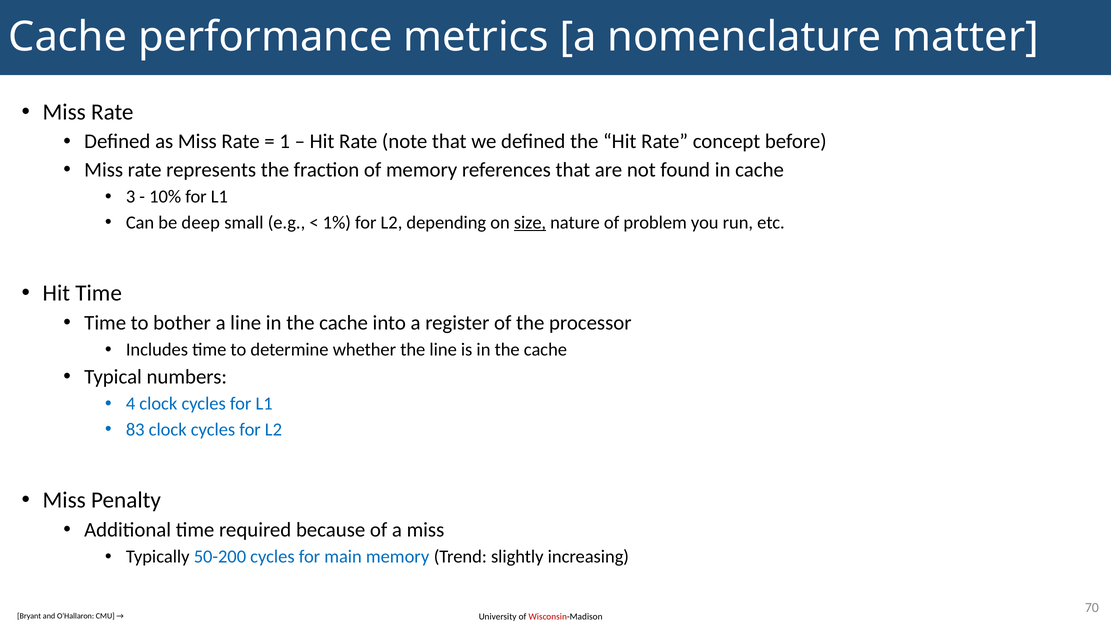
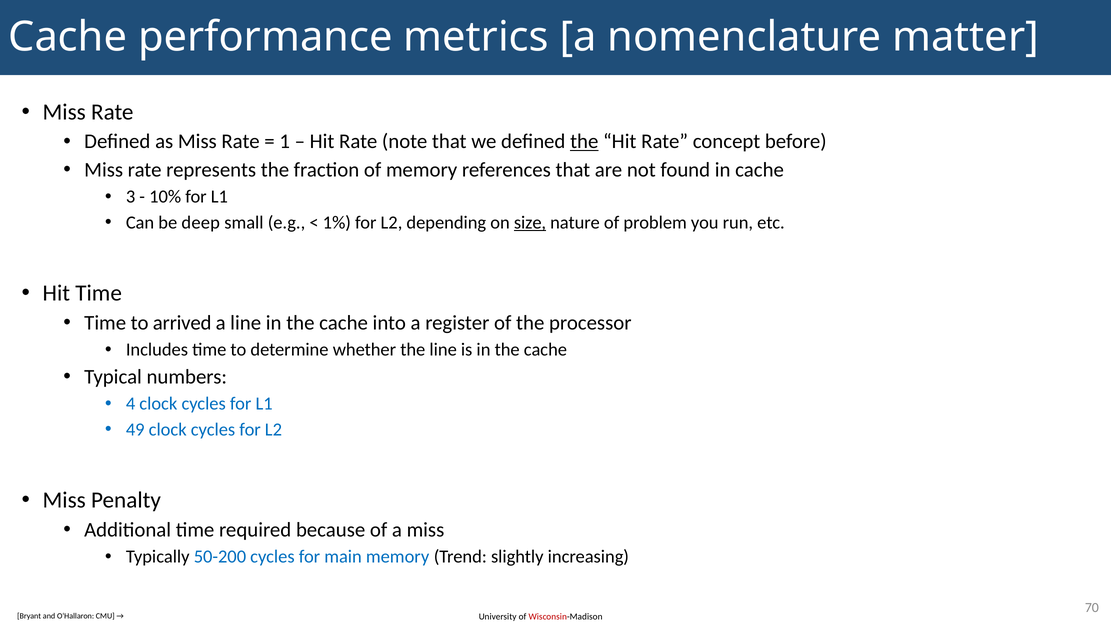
the at (584, 142) underline: none -> present
bother: bother -> arrived
83: 83 -> 49
